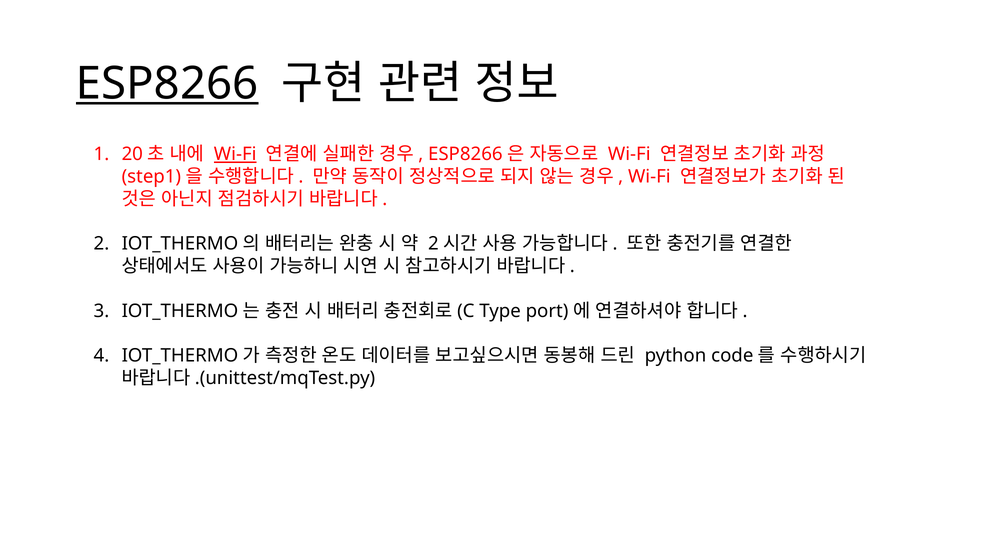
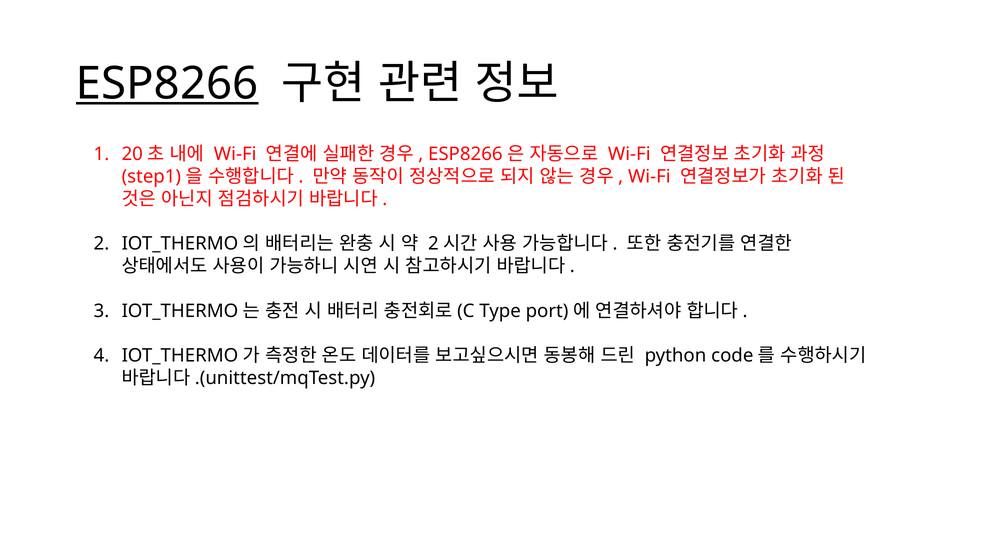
Wi-Fi at (235, 154) underline: present -> none
